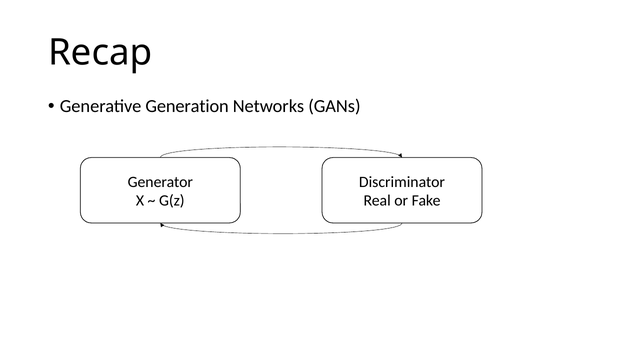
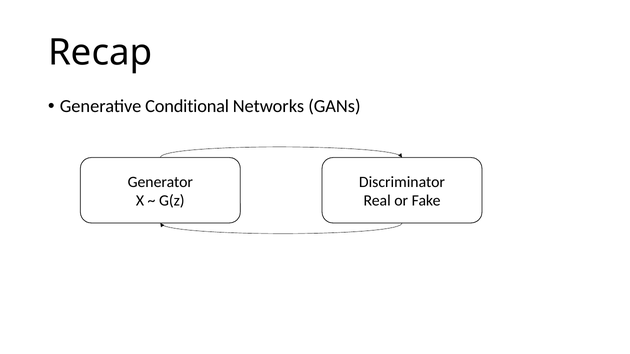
Generation: Generation -> Conditional
